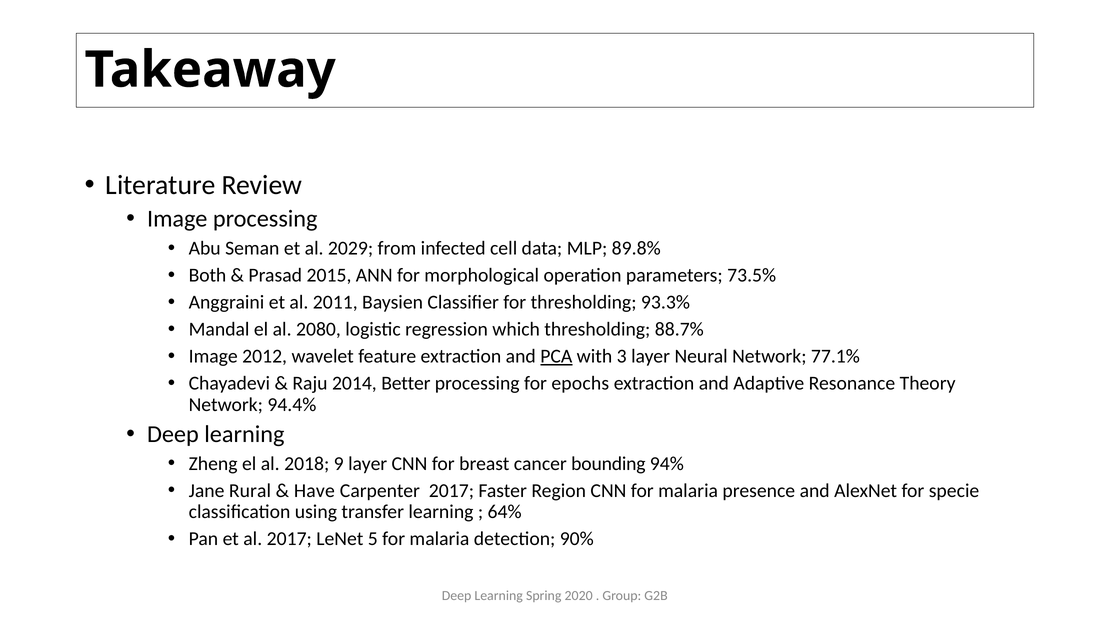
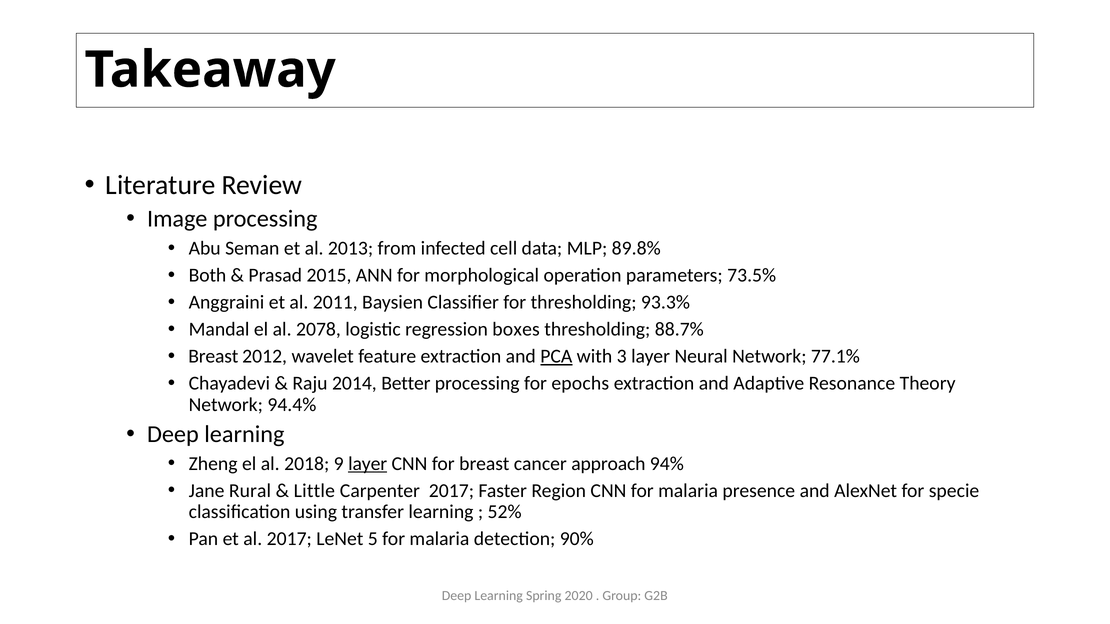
2029: 2029 -> 2013
2080: 2080 -> 2078
which: which -> boxes
Image at (213, 357): Image -> Breast
layer at (368, 464) underline: none -> present
bounding: bounding -> approach
Have: Have -> Little
64%: 64% -> 52%
